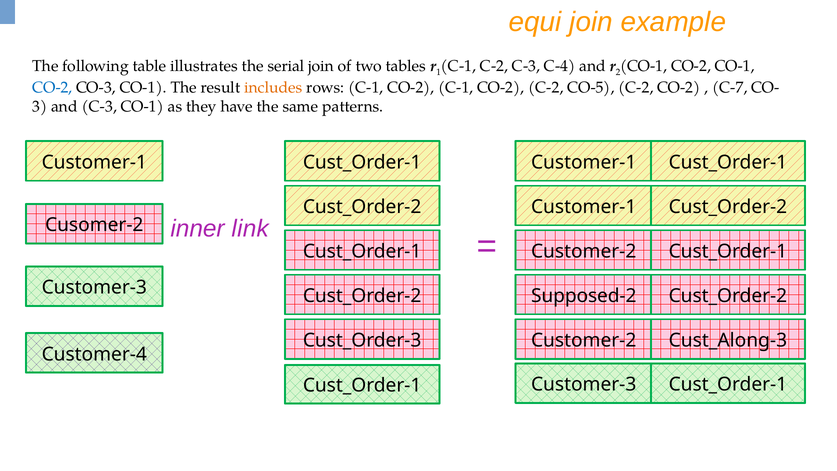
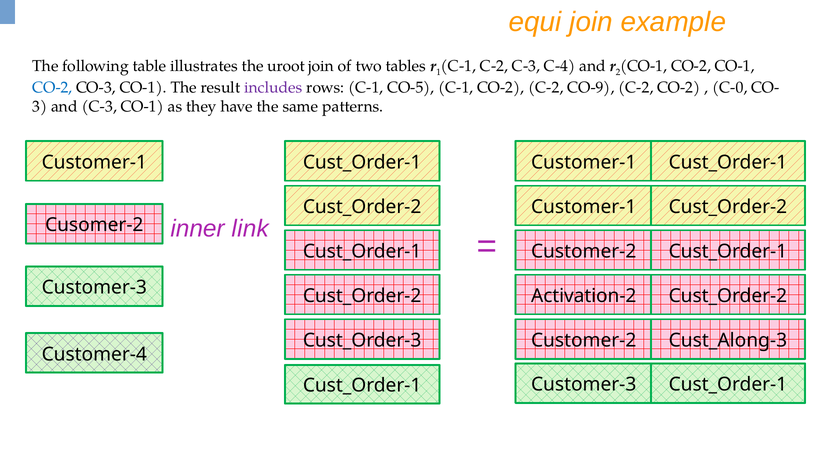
serial: serial -> uroot
includes colour: orange -> purple
rows C-1 CO-2: CO-2 -> CO-5
CO-5: CO-5 -> CO-9
C-7: C-7 -> C-0
Supposed-2: Supposed-2 -> Activation-2
